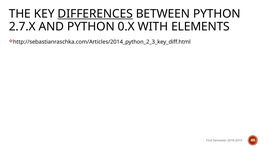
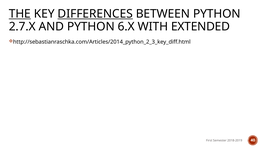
THE underline: none -> present
0.X: 0.X -> 6.X
ELEMENTS: ELEMENTS -> EXTENDED
